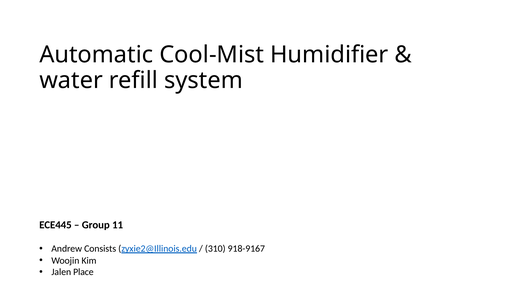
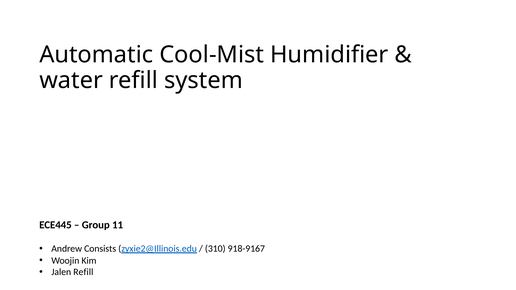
Jalen Place: Place -> Refill
